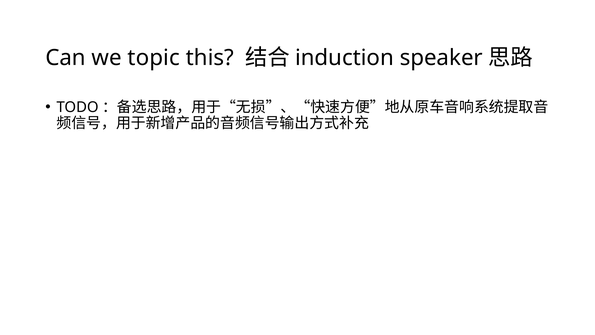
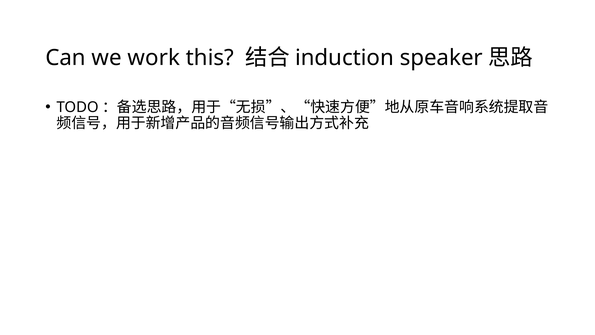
topic: topic -> work
